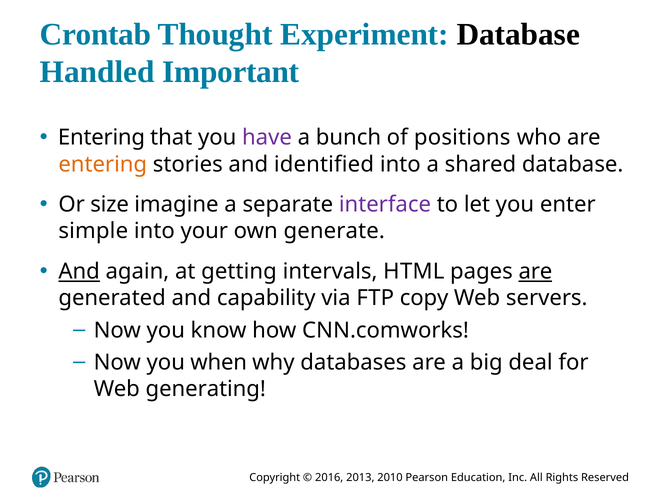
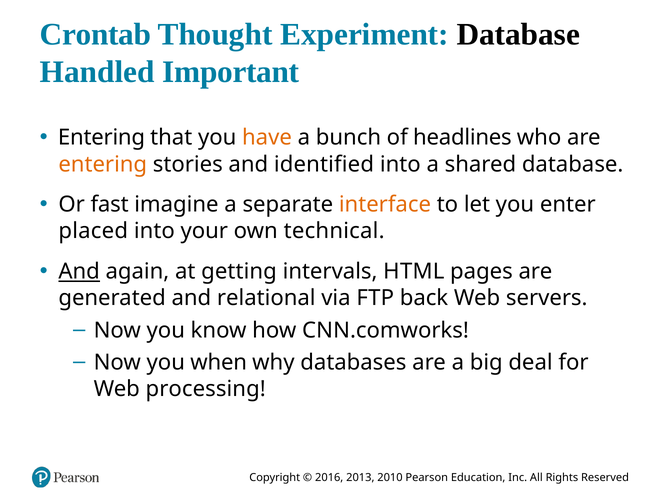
have colour: purple -> orange
positions: positions -> headlines
size: size -> fast
interface colour: purple -> orange
simple: simple -> placed
generate: generate -> technical
are at (535, 272) underline: present -> none
capability: capability -> relational
copy: copy -> back
generating: generating -> processing
